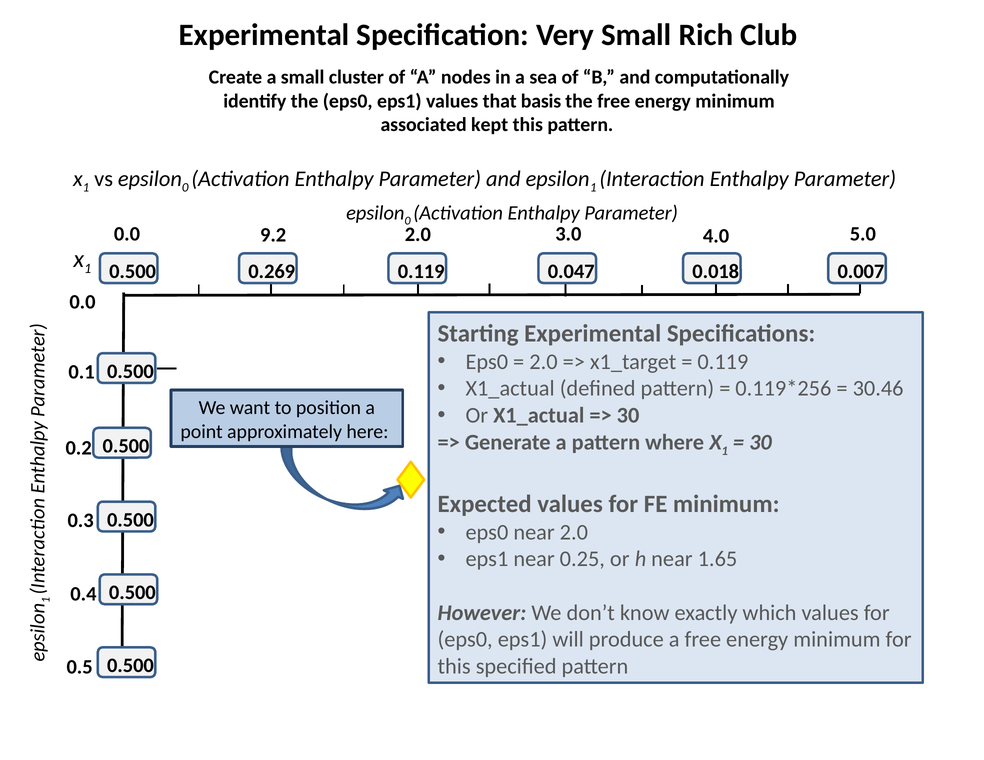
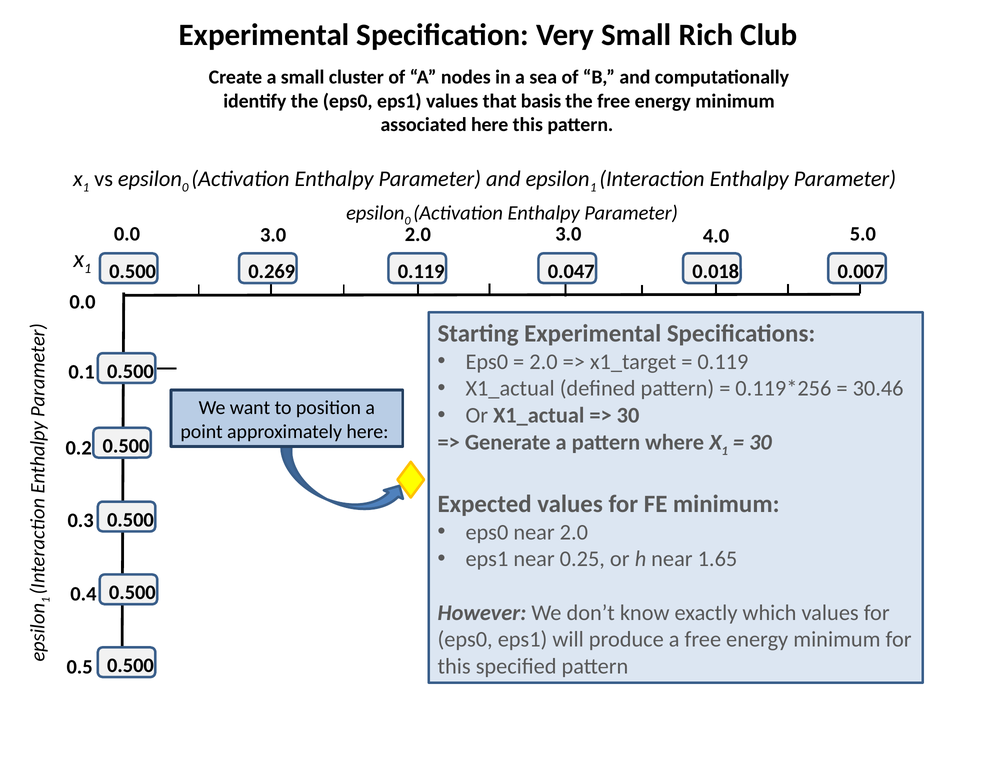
associated kept: kept -> here
0.0 9.2: 9.2 -> 3.0
